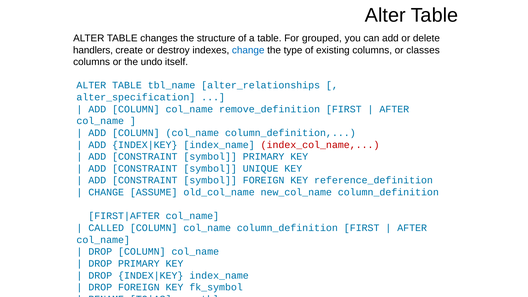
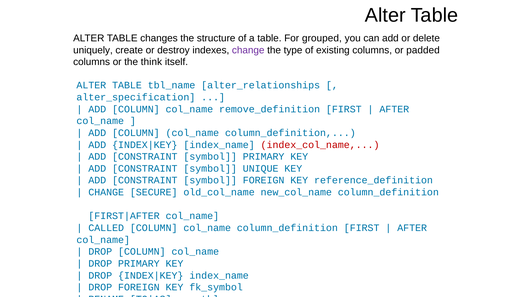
handlers: handlers -> uniquely
change at (248, 50) colour: blue -> purple
classes: classes -> padded
undo: undo -> think
ASSUME: ASSUME -> SECURE
